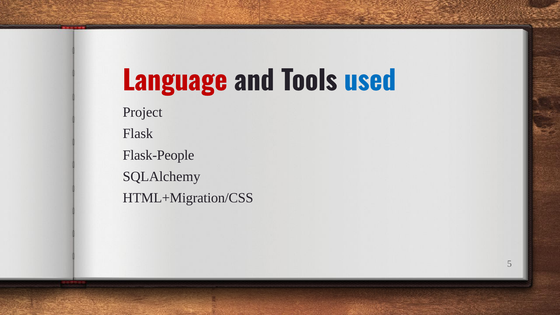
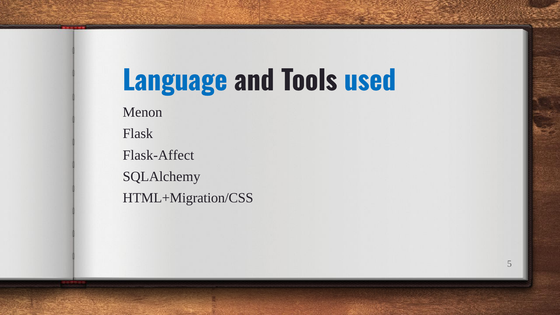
Language colour: red -> blue
Project: Project -> Menon
Flask-People: Flask-People -> Flask-Affect
